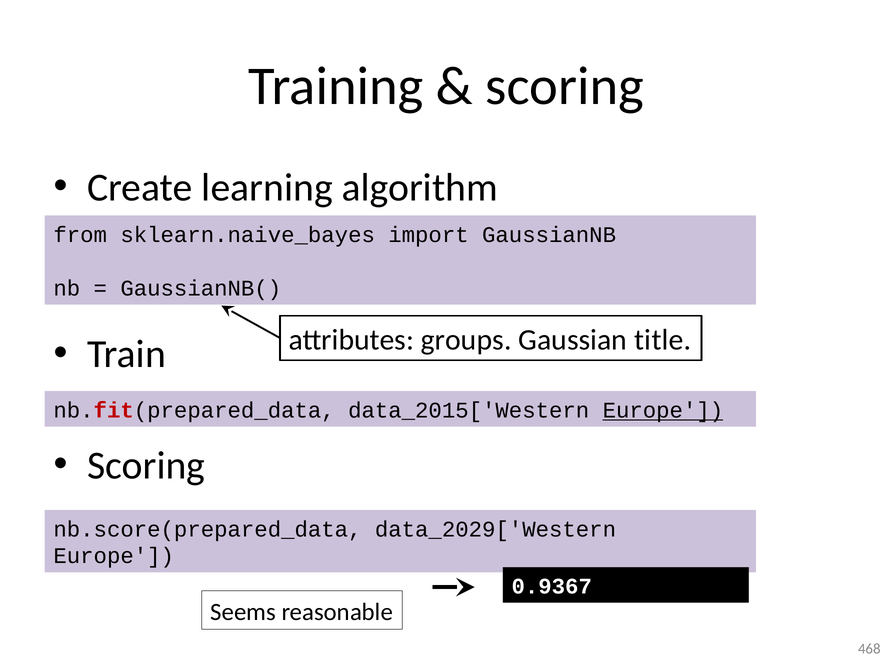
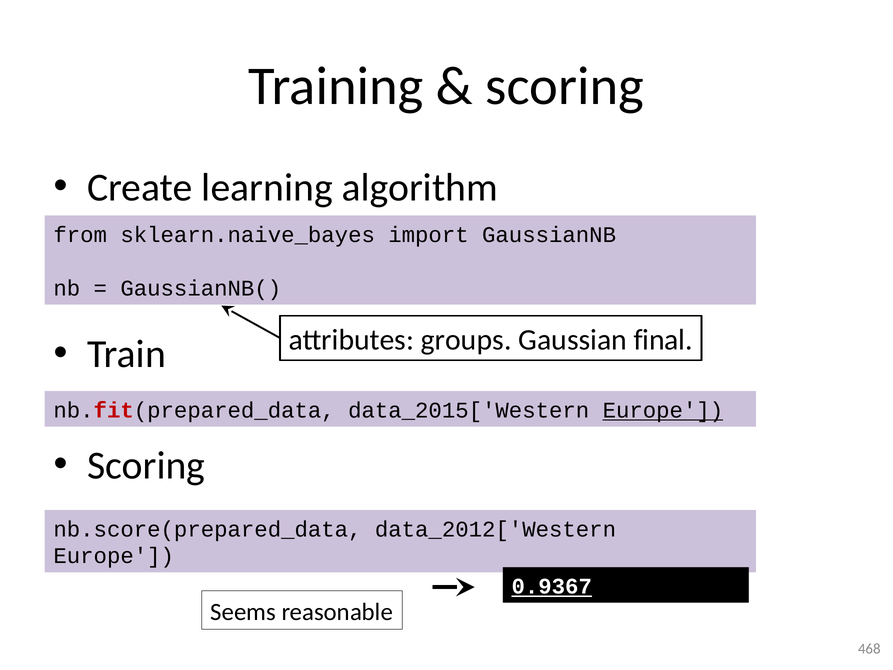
title: title -> final
data_2029['Western: data_2029['Western -> data_2012['Western
0.9367 underline: none -> present
